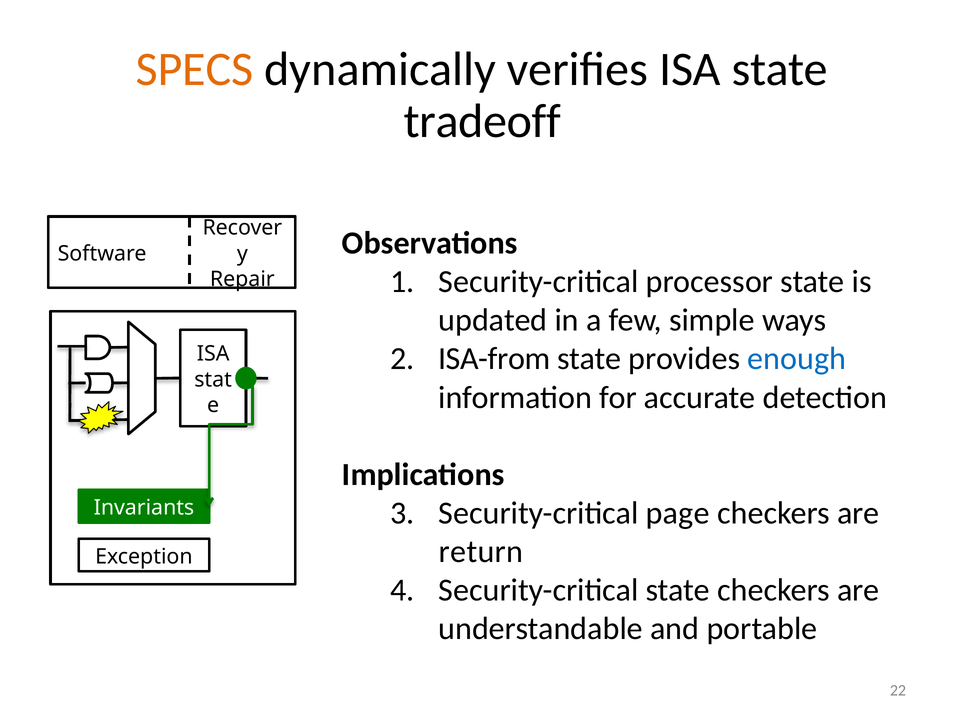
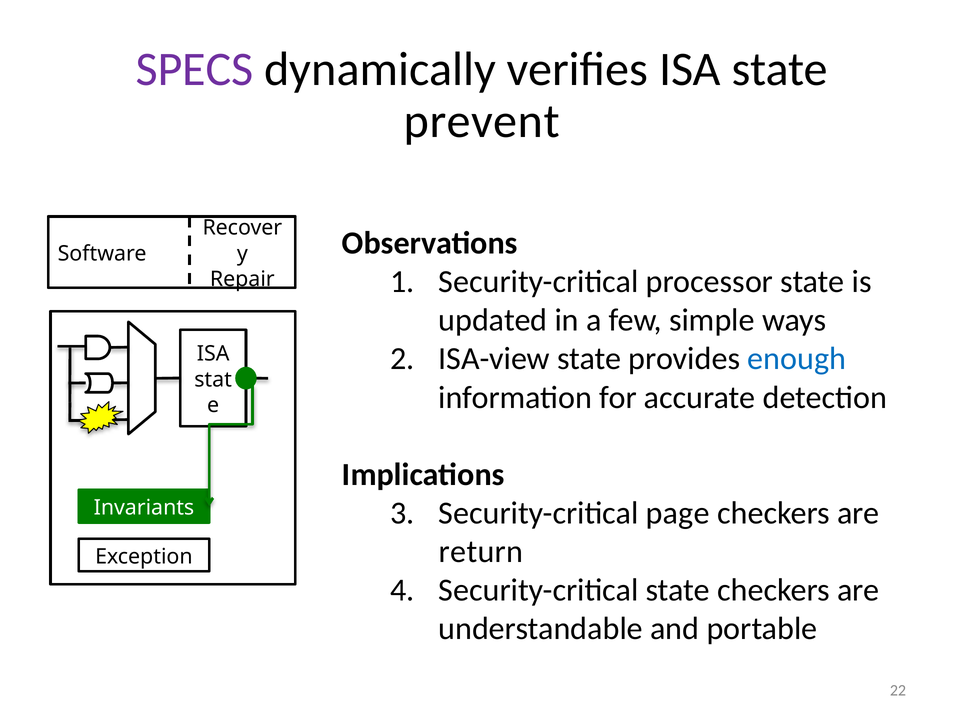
SPECS colour: orange -> purple
tradeoff: tradeoff -> prevent
ISA-from: ISA-from -> ISA-view
